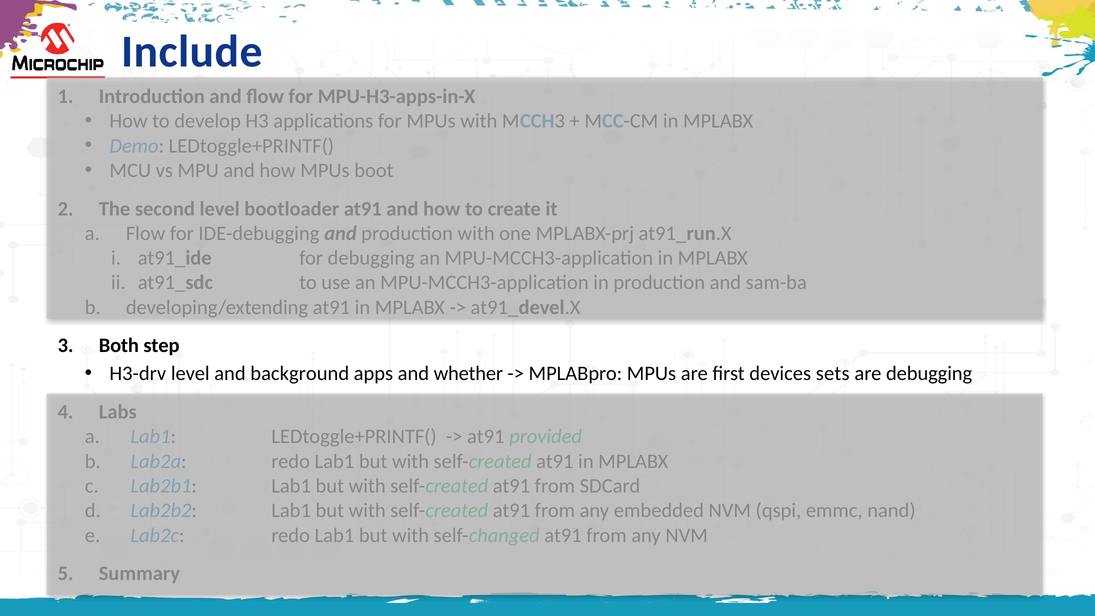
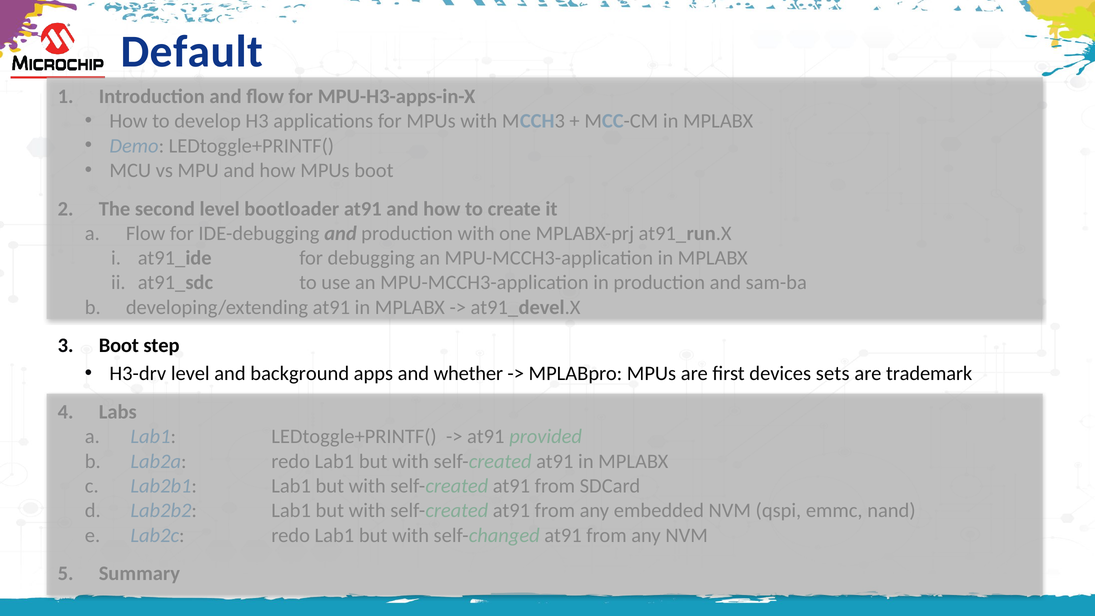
Include: Include -> Default
Both at (119, 346): Both -> Boot
are debugging: debugging -> trademark
